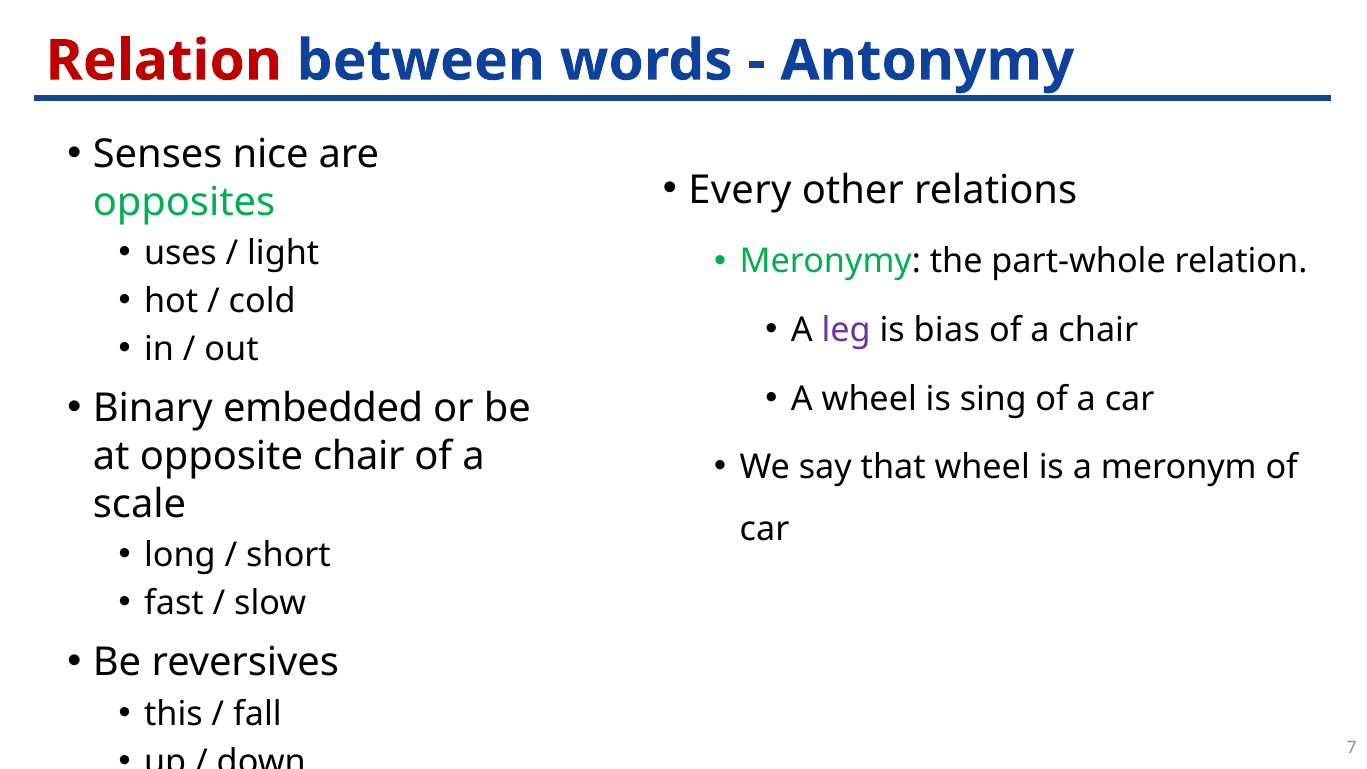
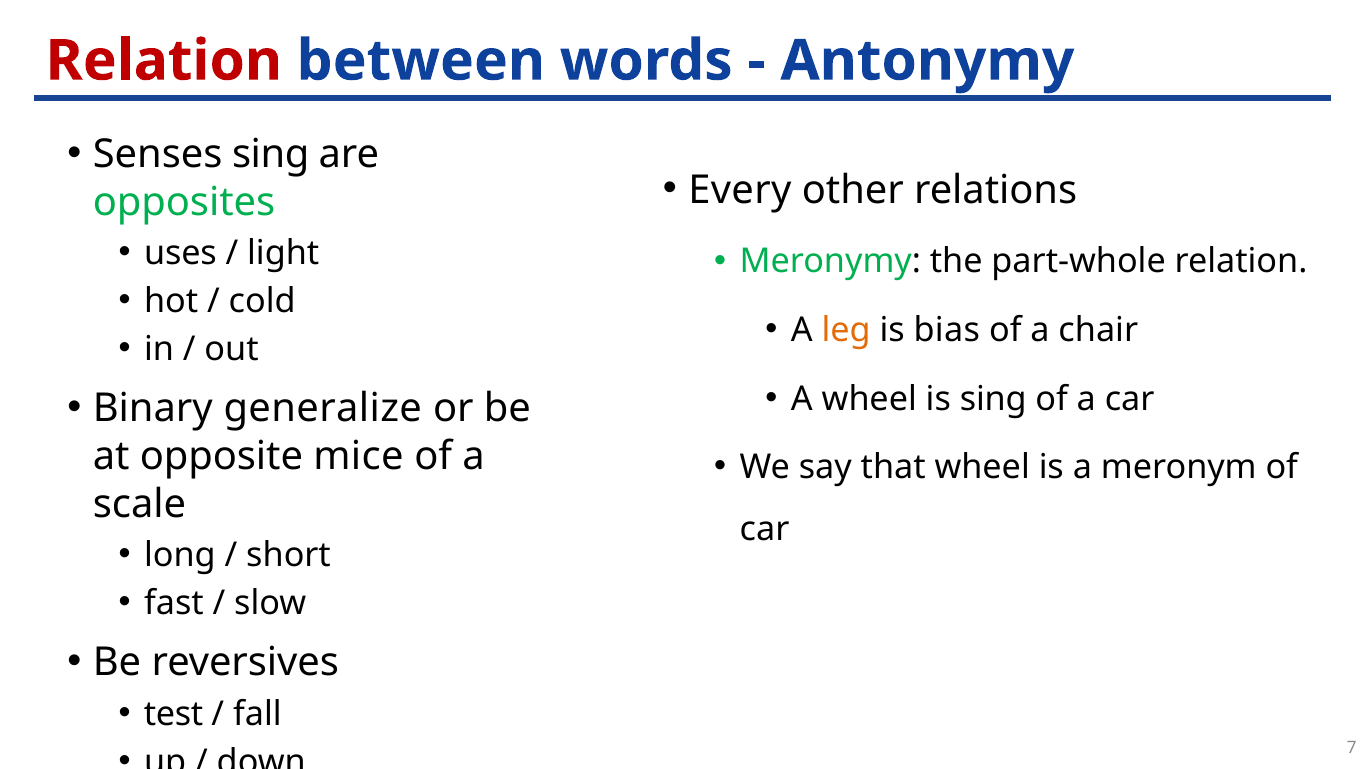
Senses nice: nice -> sing
leg colour: purple -> orange
embedded: embedded -> generalize
opposite chair: chair -> mice
this: this -> test
